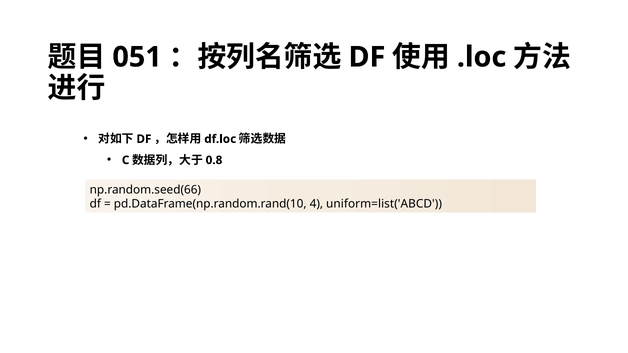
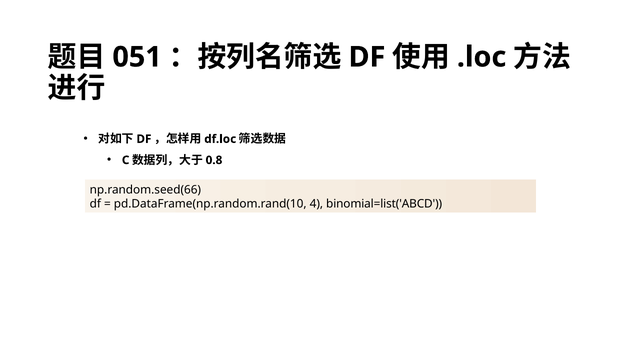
uniform=list('ABCD: uniform=list('ABCD -> binomial=list('ABCD
